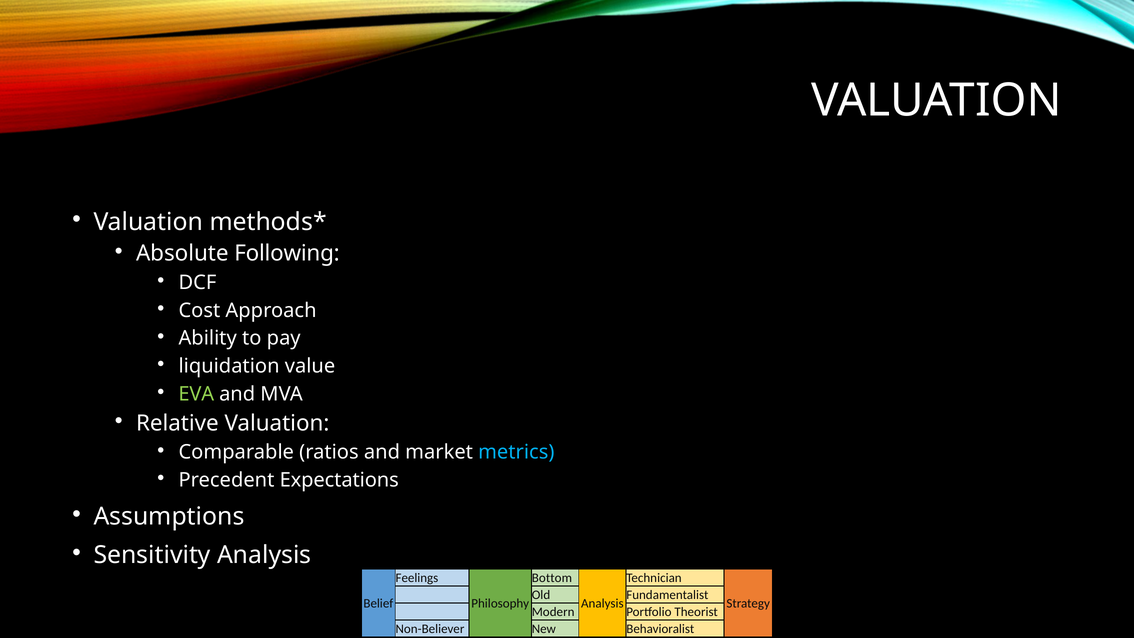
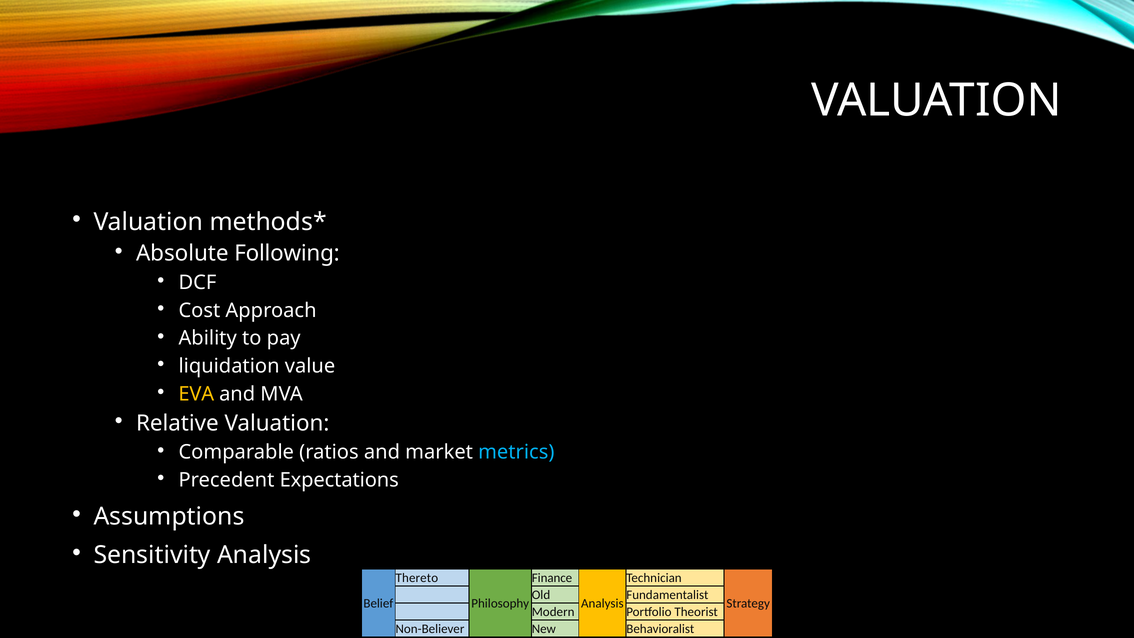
EVA colour: light green -> yellow
Feelings: Feelings -> Thereto
Bottom: Bottom -> Finance
